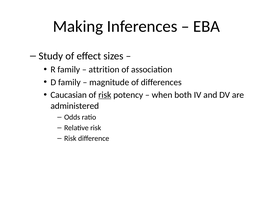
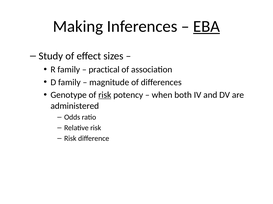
EBA underline: none -> present
attrition: attrition -> practical
Caucasian: Caucasian -> Genotype
